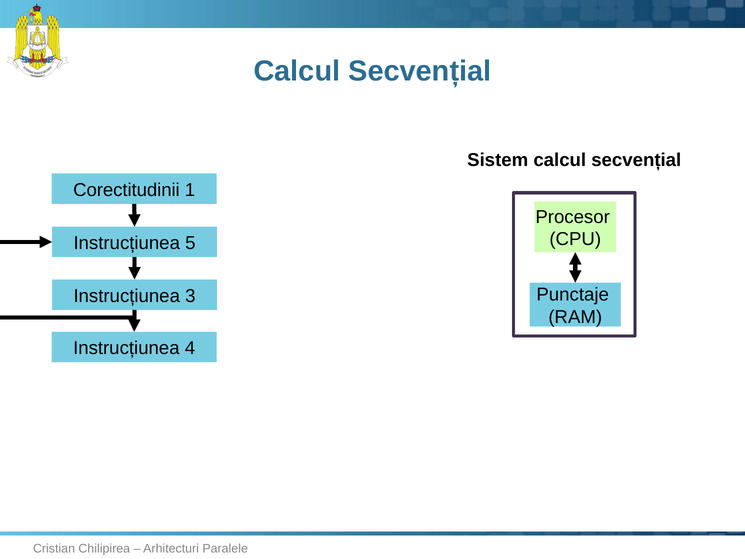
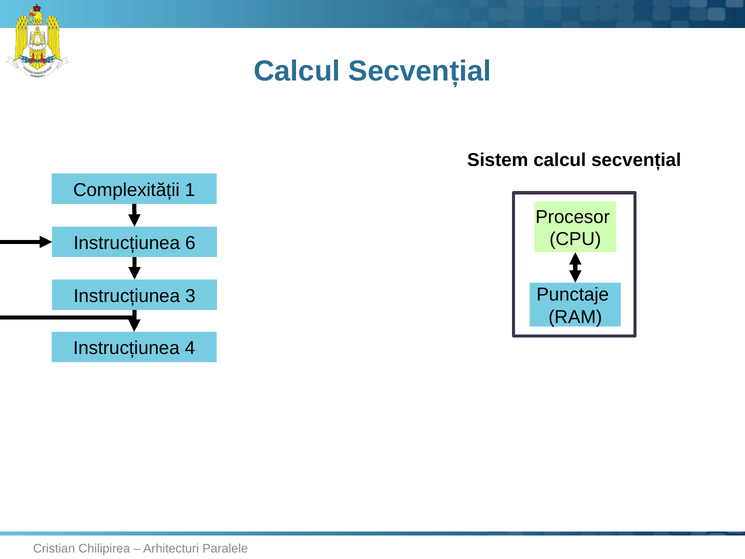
Corectitudinii: Corectitudinii -> Complexității
5: 5 -> 6
